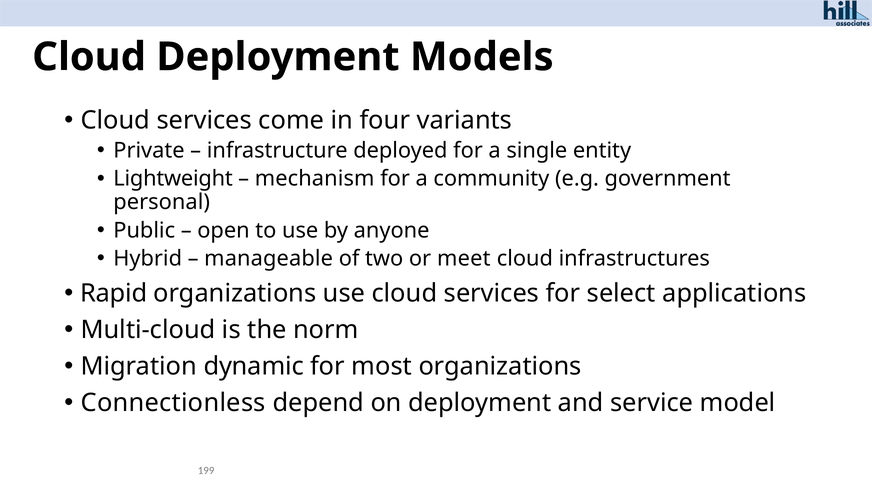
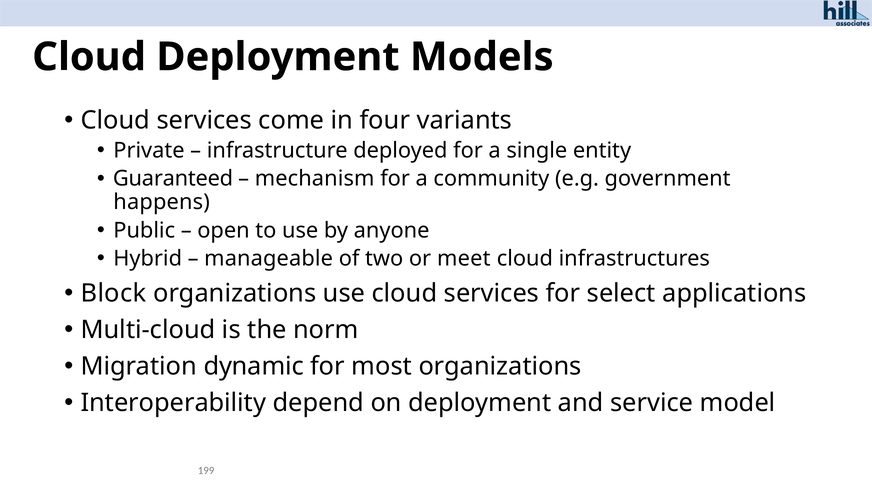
Lightweight: Lightweight -> Guaranteed
personal: personal -> happens
Rapid: Rapid -> Block
Connectionless: Connectionless -> Interoperability
